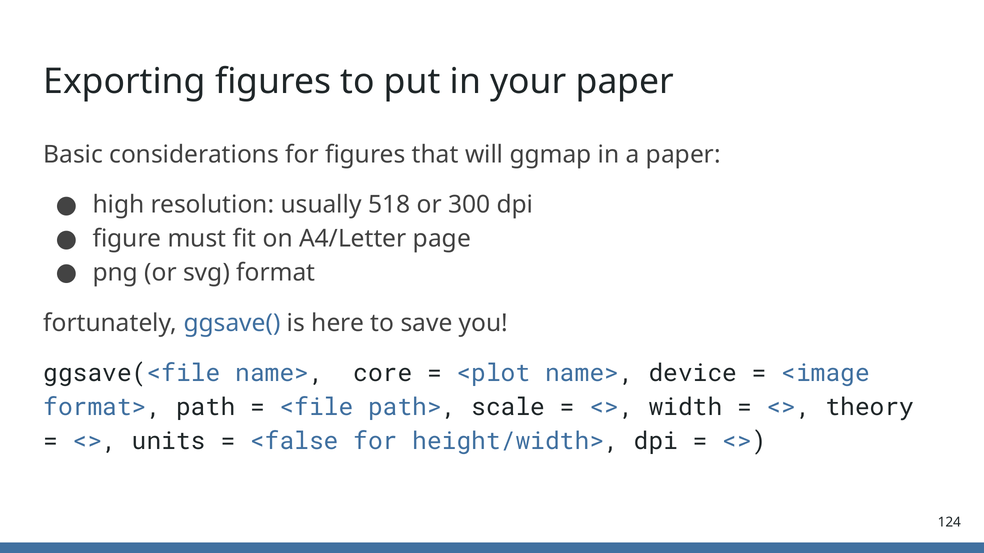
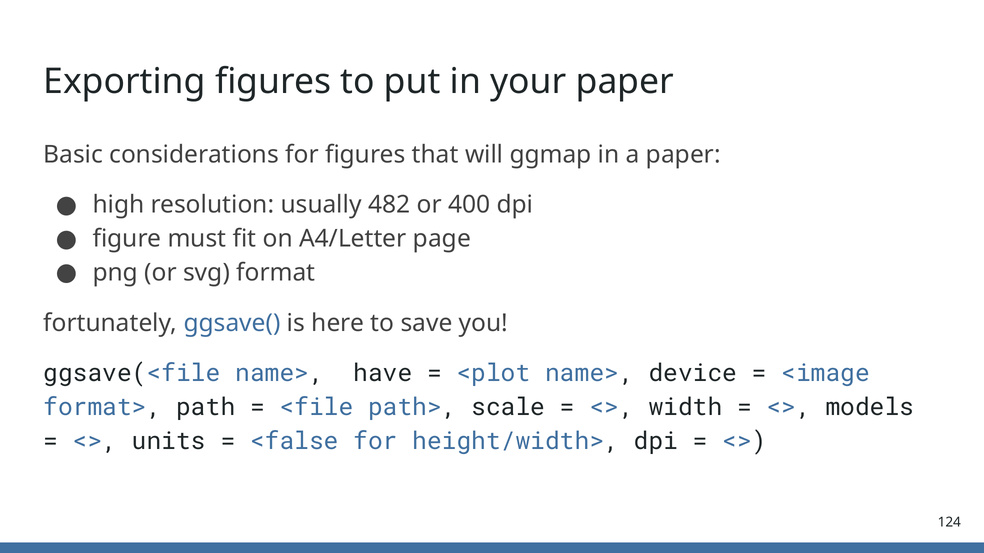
518: 518 -> 482
300: 300 -> 400
core: core -> have
theory: theory -> models
